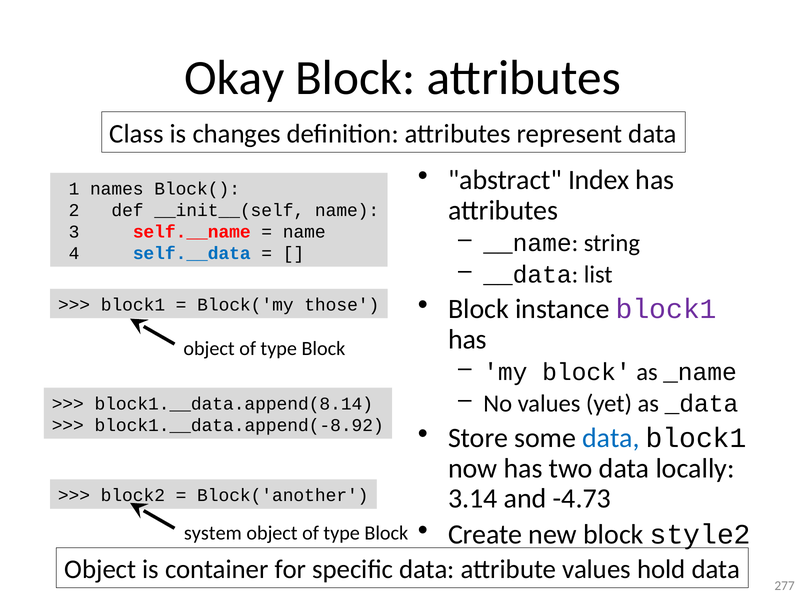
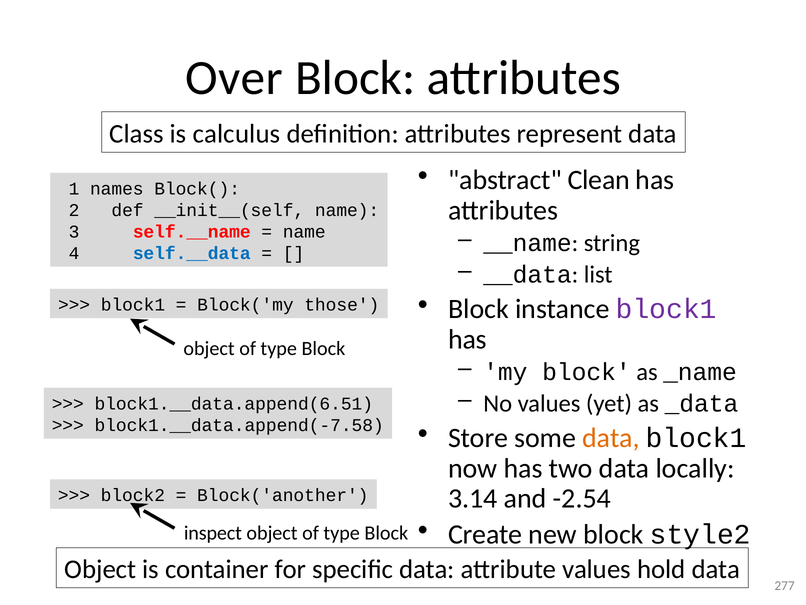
Okay: Okay -> Over
changes: changes -> calculus
Index: Index -> Clean
block1.__data.append(8.14: block1.__data.append(8.14 -> block1.__data.append(6.51
block1.__data.append(-8.92: block1.__data.append(-8.92 -> block1.__data.append(-7.58
data at (611, 438) colour: blue -> orange
-4.73: -4.73 -> -2.54
system: system -> inspect
